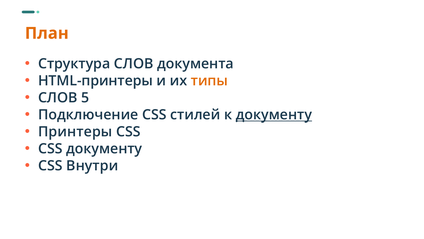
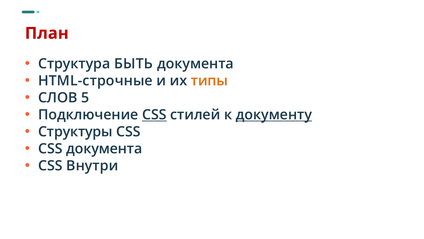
План colour: orange -> red
Структура СЛОВ: СЛОВ -> БЫТЬ
HTML-принтеры: HTML-принтеры -> HTML-строчные
CSS at (154, 115) underline: none -> present
Принтеры: Принтеры -> Структуры
CSS документу: документу -> документа
